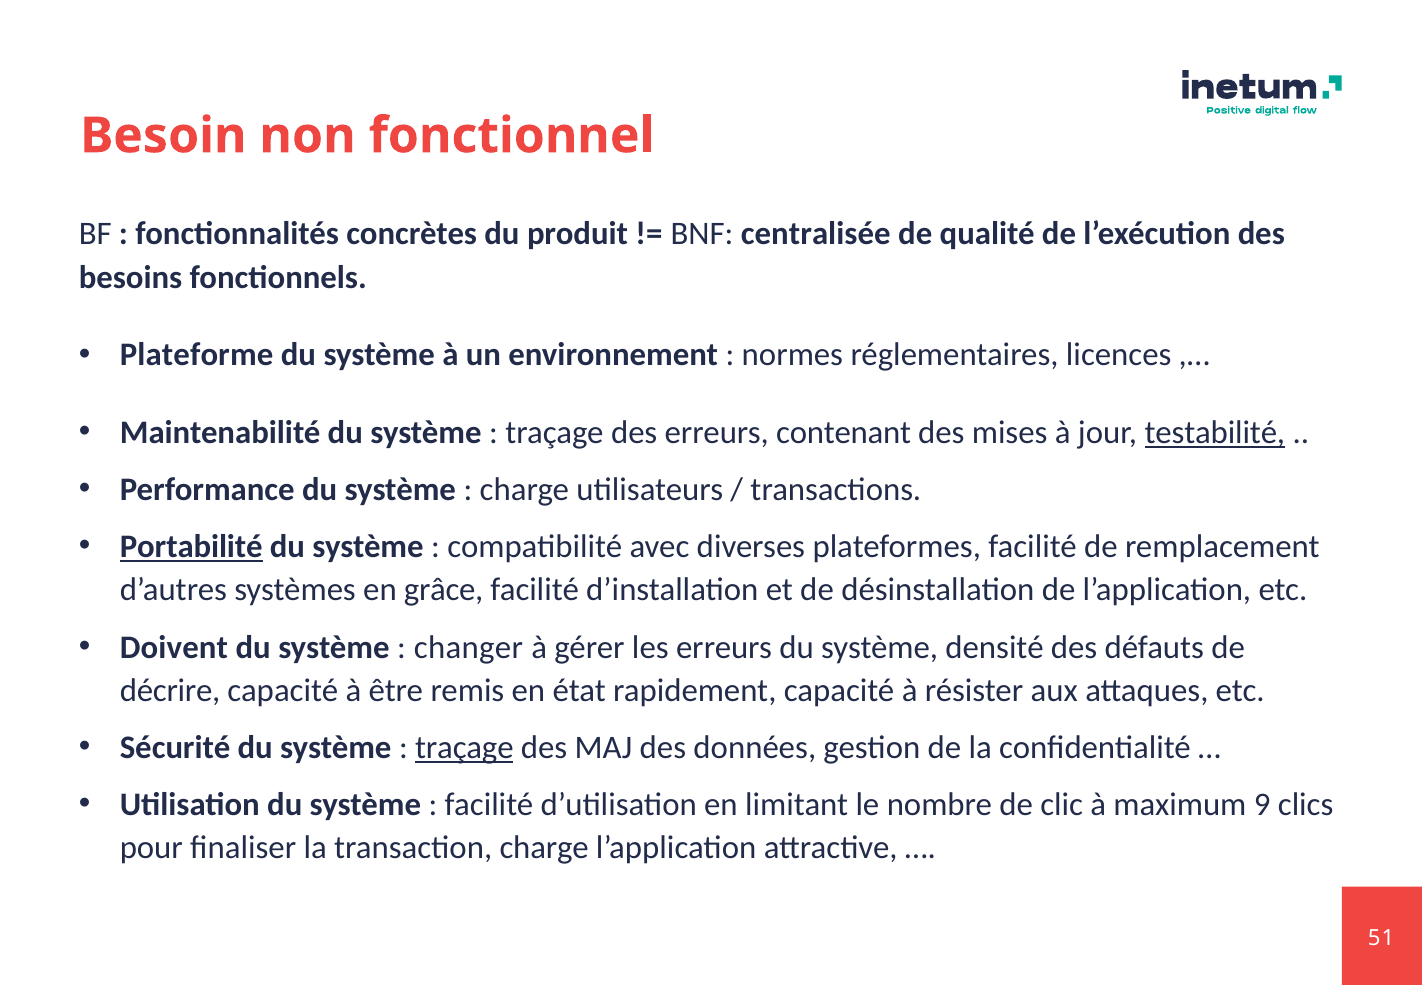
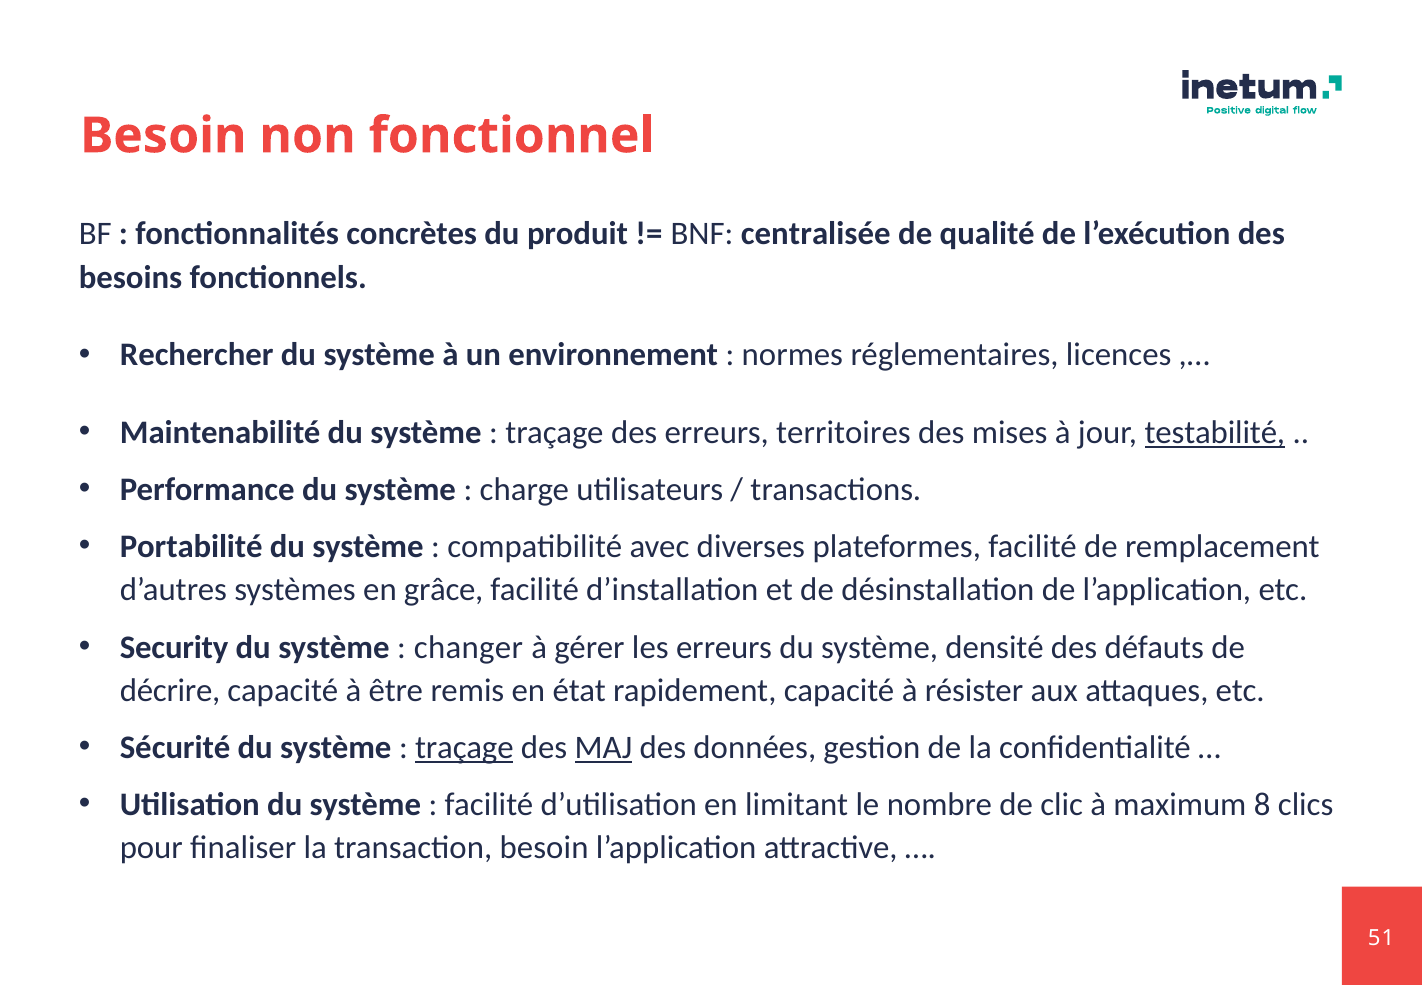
Plateforme: Plateforme -> Rechercher
contenant: contenant -> territoires
Portabilité underline: present -> none
Doivent: Doivent -> Security
MAJ underline: none -> present
9: 9 -> 8
transaction charge: charge -> besoin
